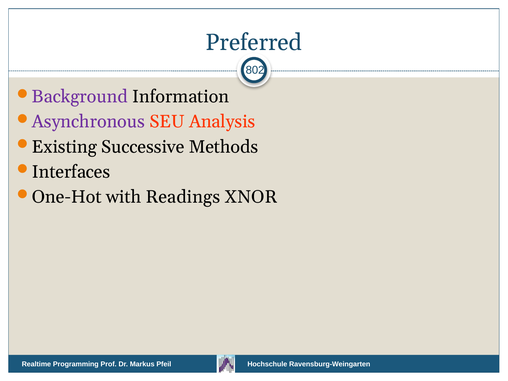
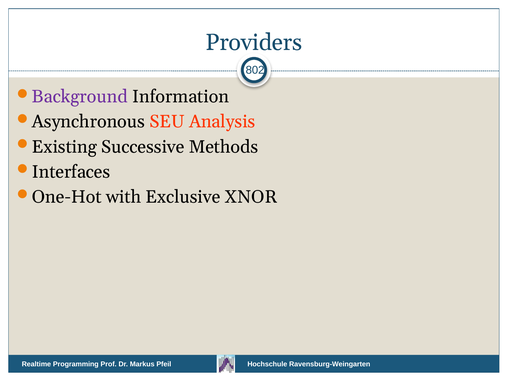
Preferred: Preferred -> Providers
Asynchronous colour: purple -> black
Readings: Readings -> Exclusive
